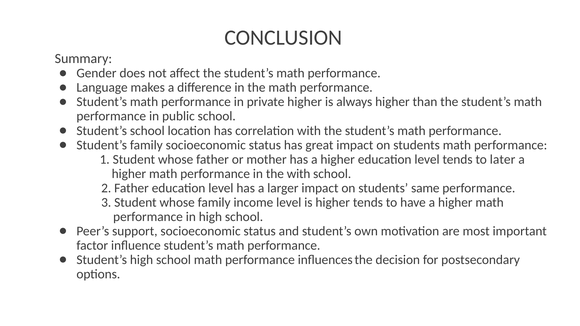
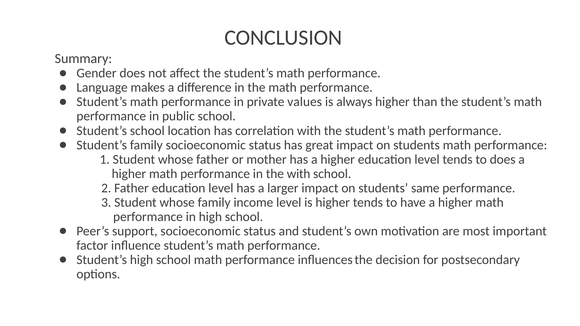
private higher: higher -> values
to later: later -> does
